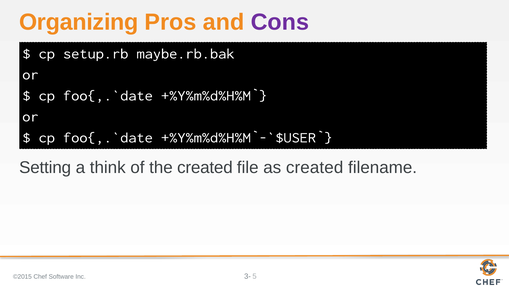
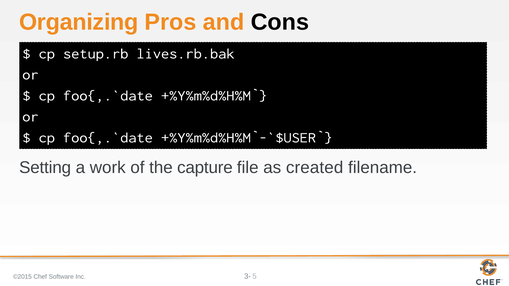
Cons colour: purple -> black
maybe.rb.bak: maybe.rb.bak -> lives.rb.bak
think: think -> work
the created: created -> capture
